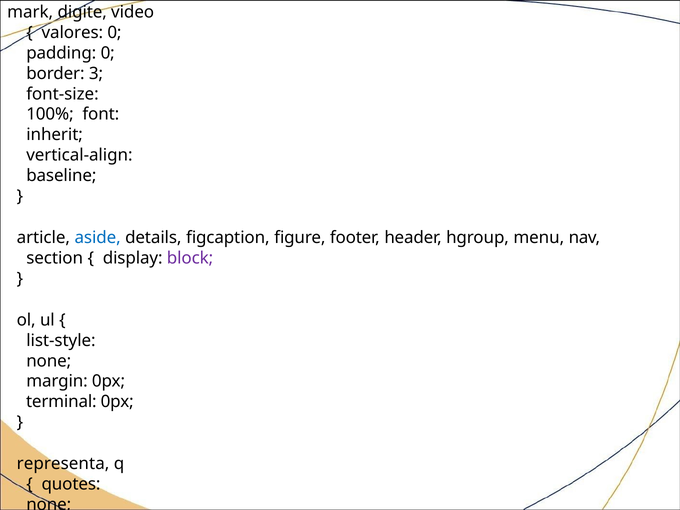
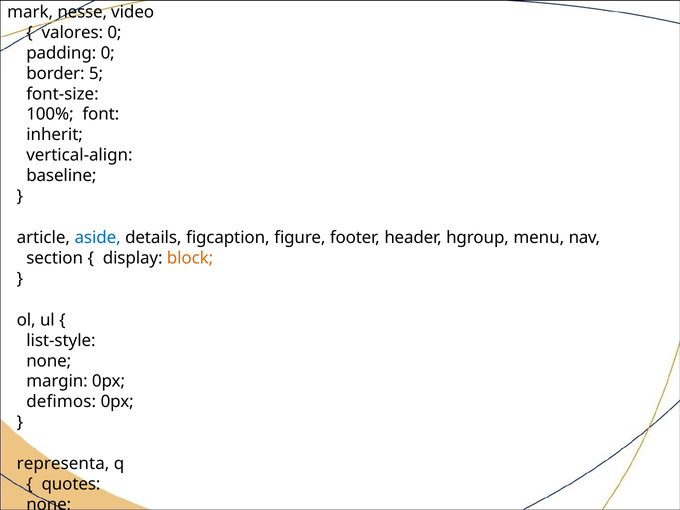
digite: digite -> nesse
3: 3 -> 5
block colour: purple -> orange
terminal: terminal -> defimos
